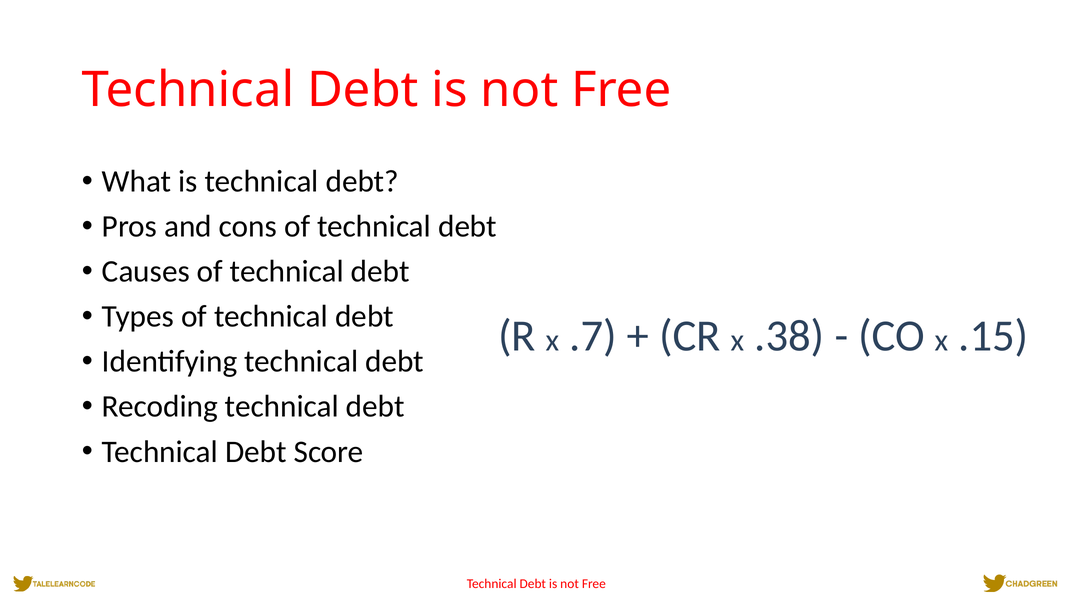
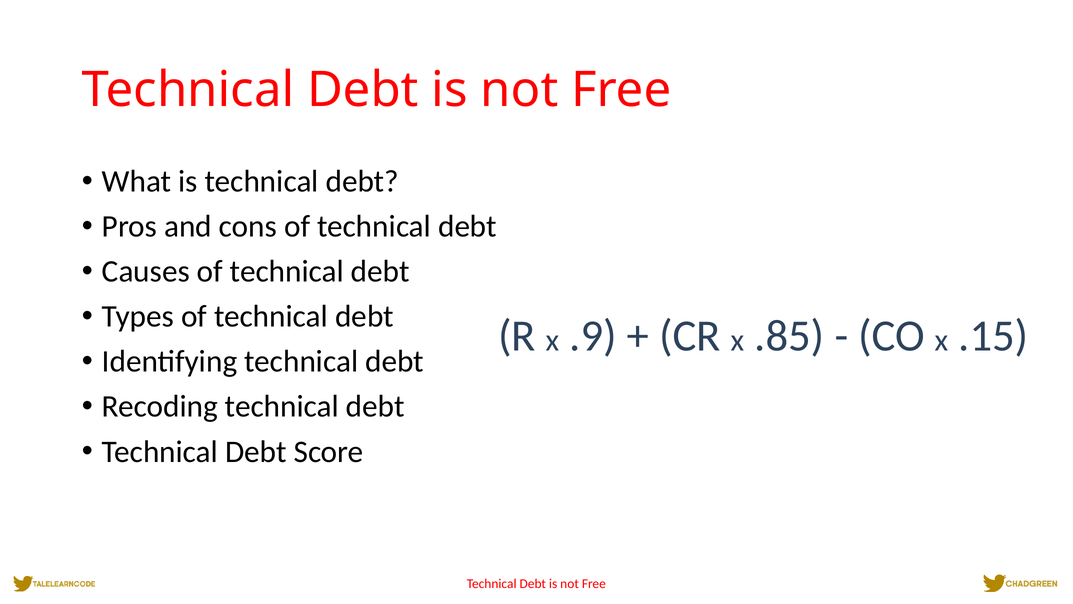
.7: .7 -> .9
.38: .38 -> .85
